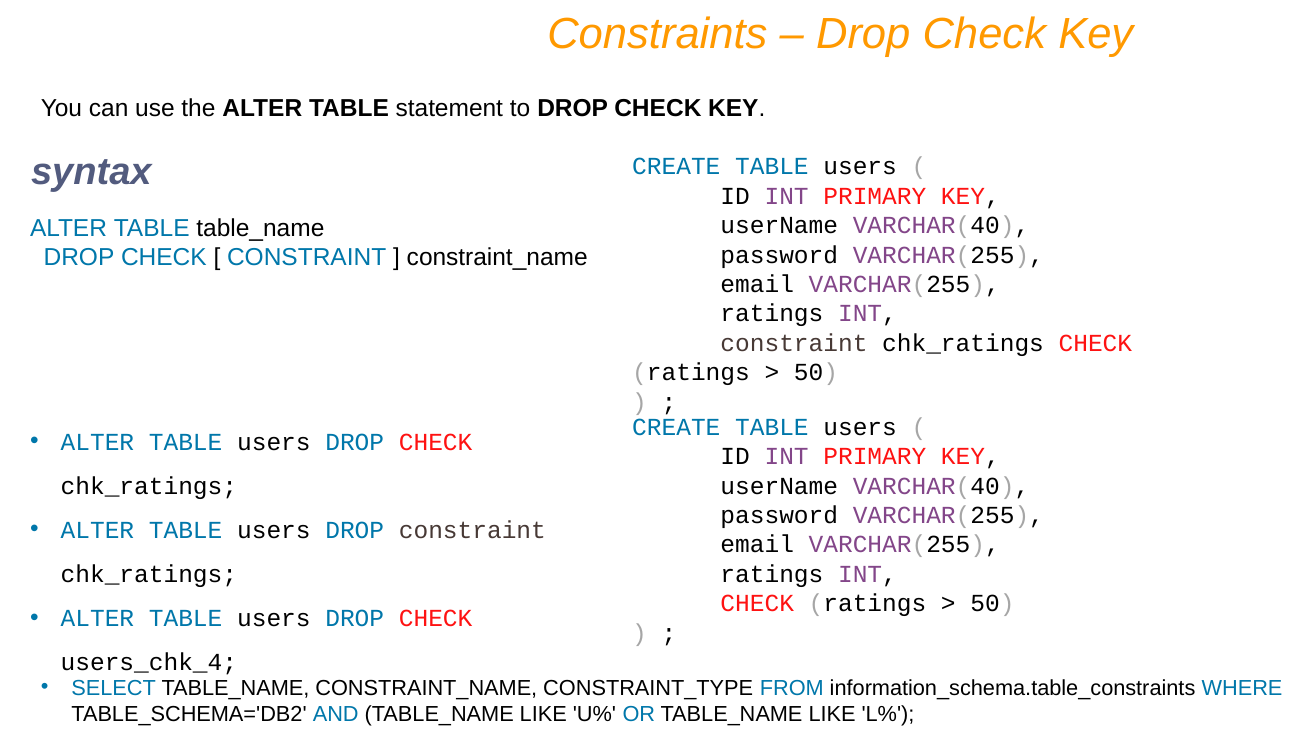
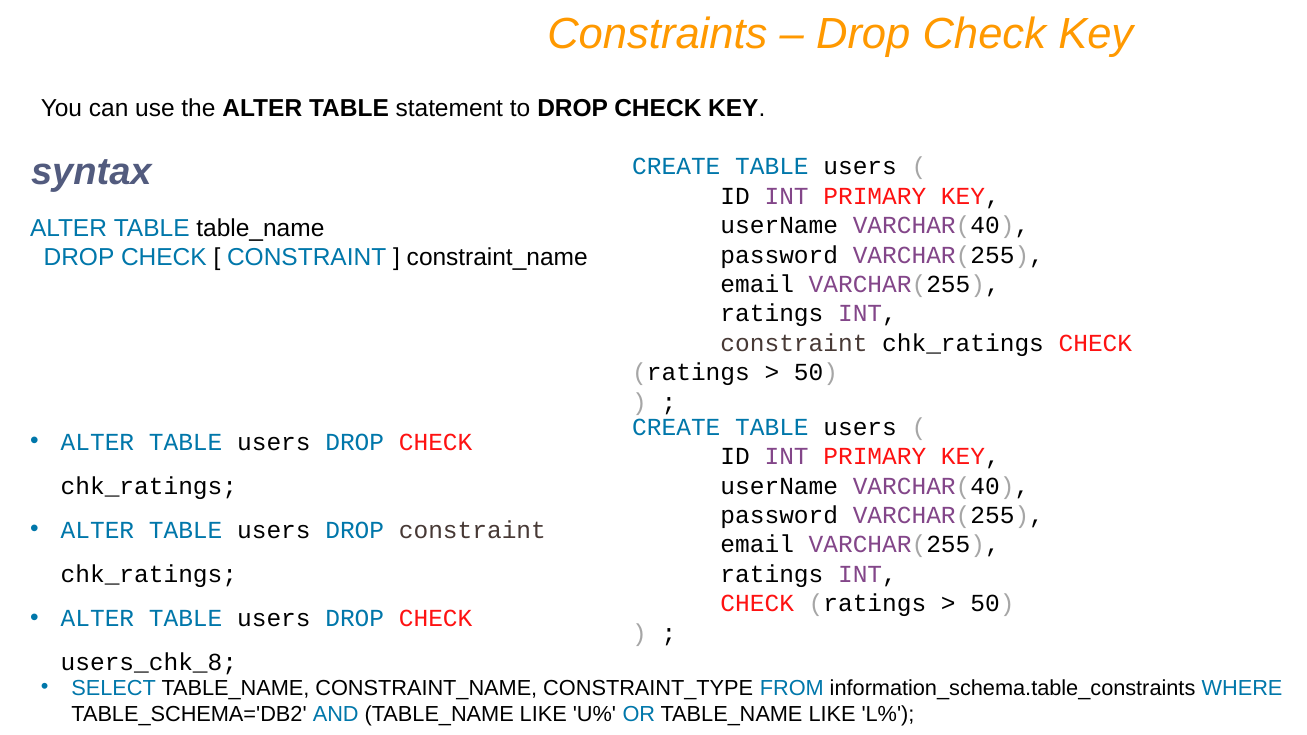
users_chk_4: users_chk_4 -> users_chk_8
